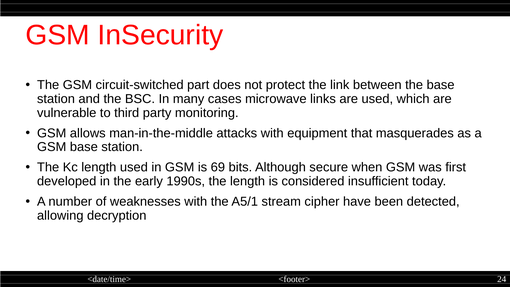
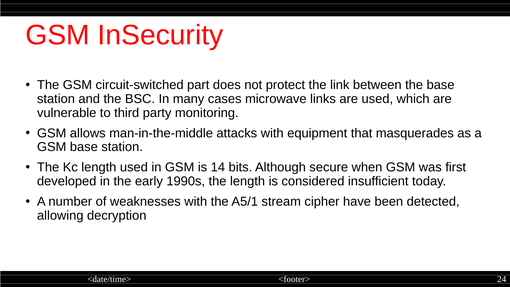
69: 69 -> 14
